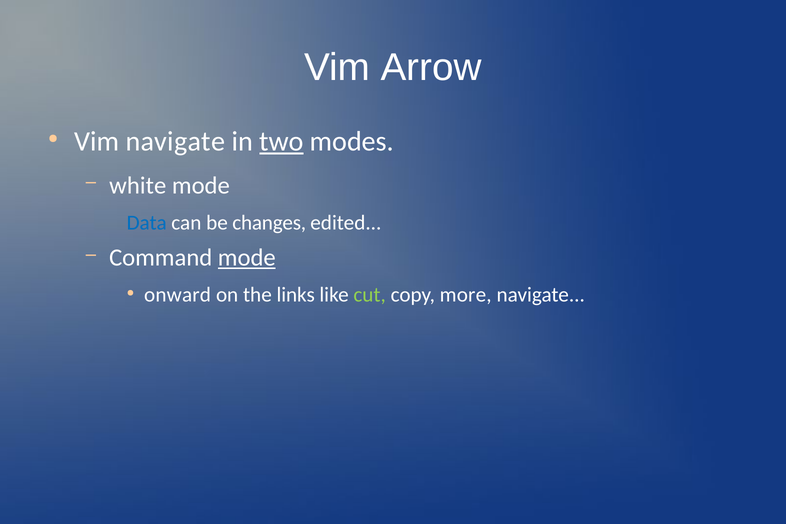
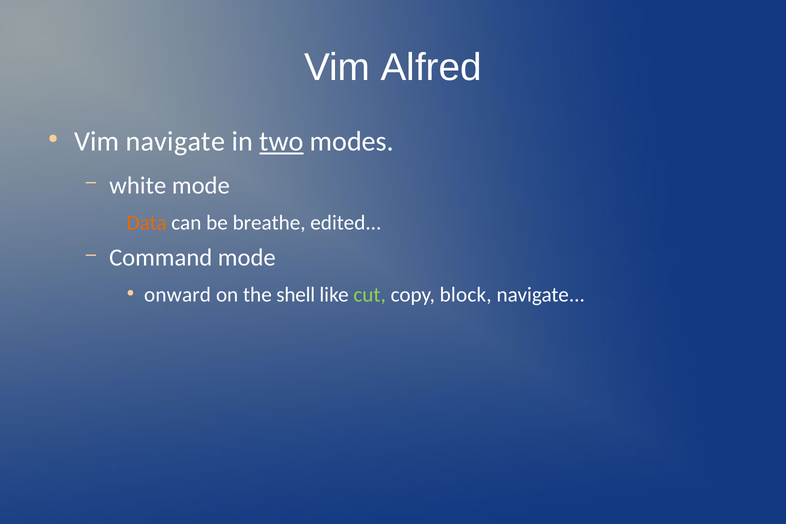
Arrow: Arrow -> Alfred
Data colour: blue -> orange
changes: changes -> breathe
mode at (247, 258) underline: present -> none
links: links -> shell
more: more -> block
